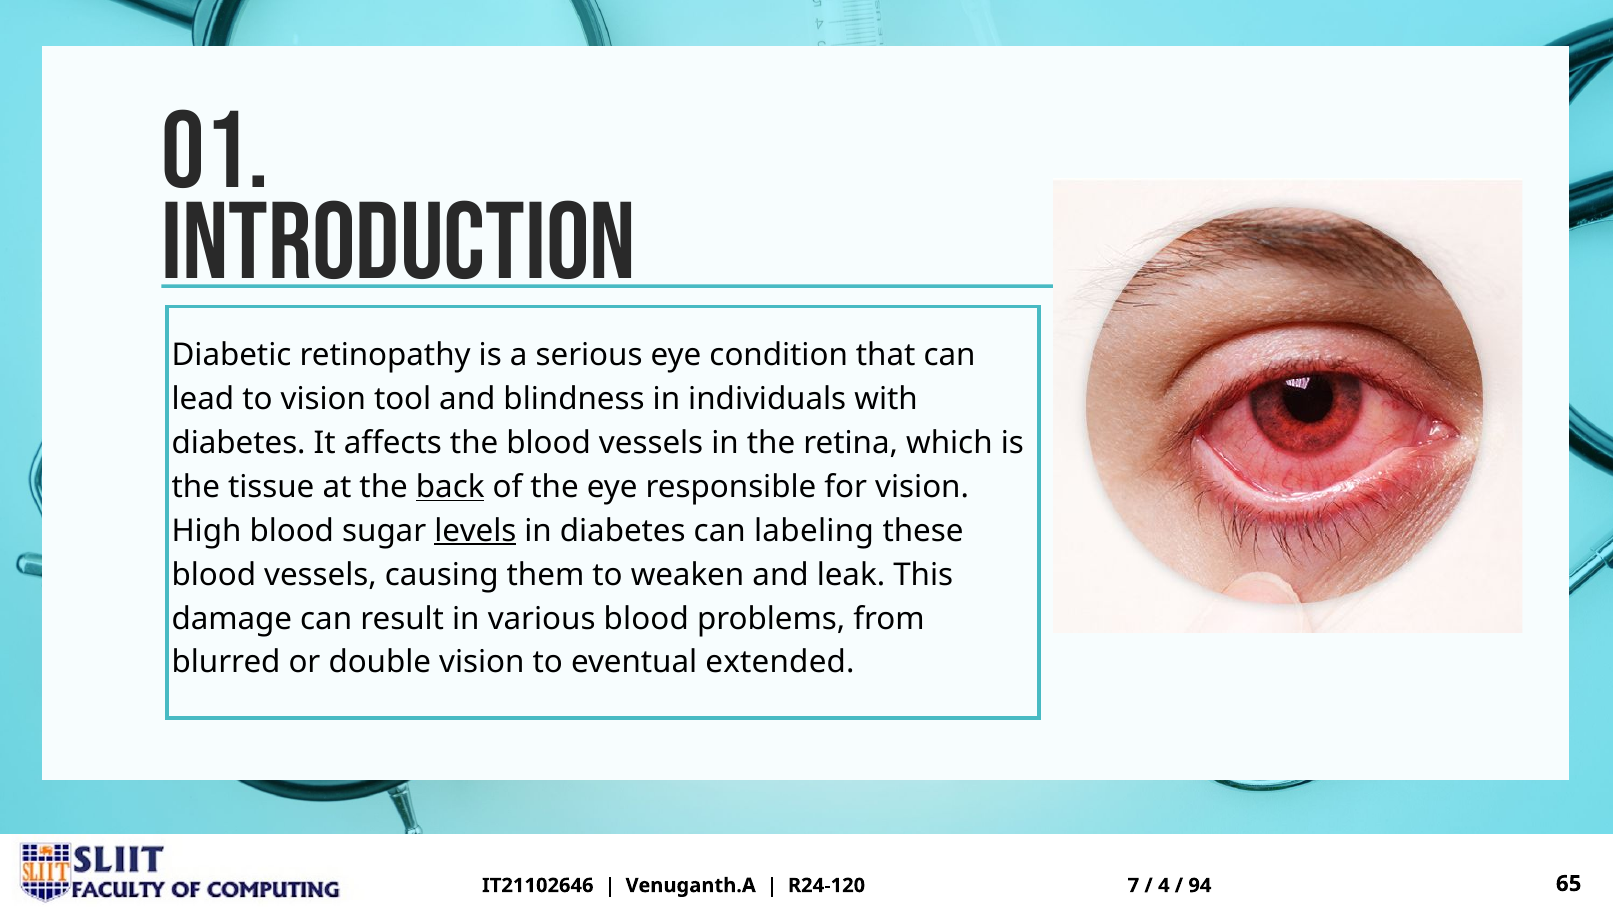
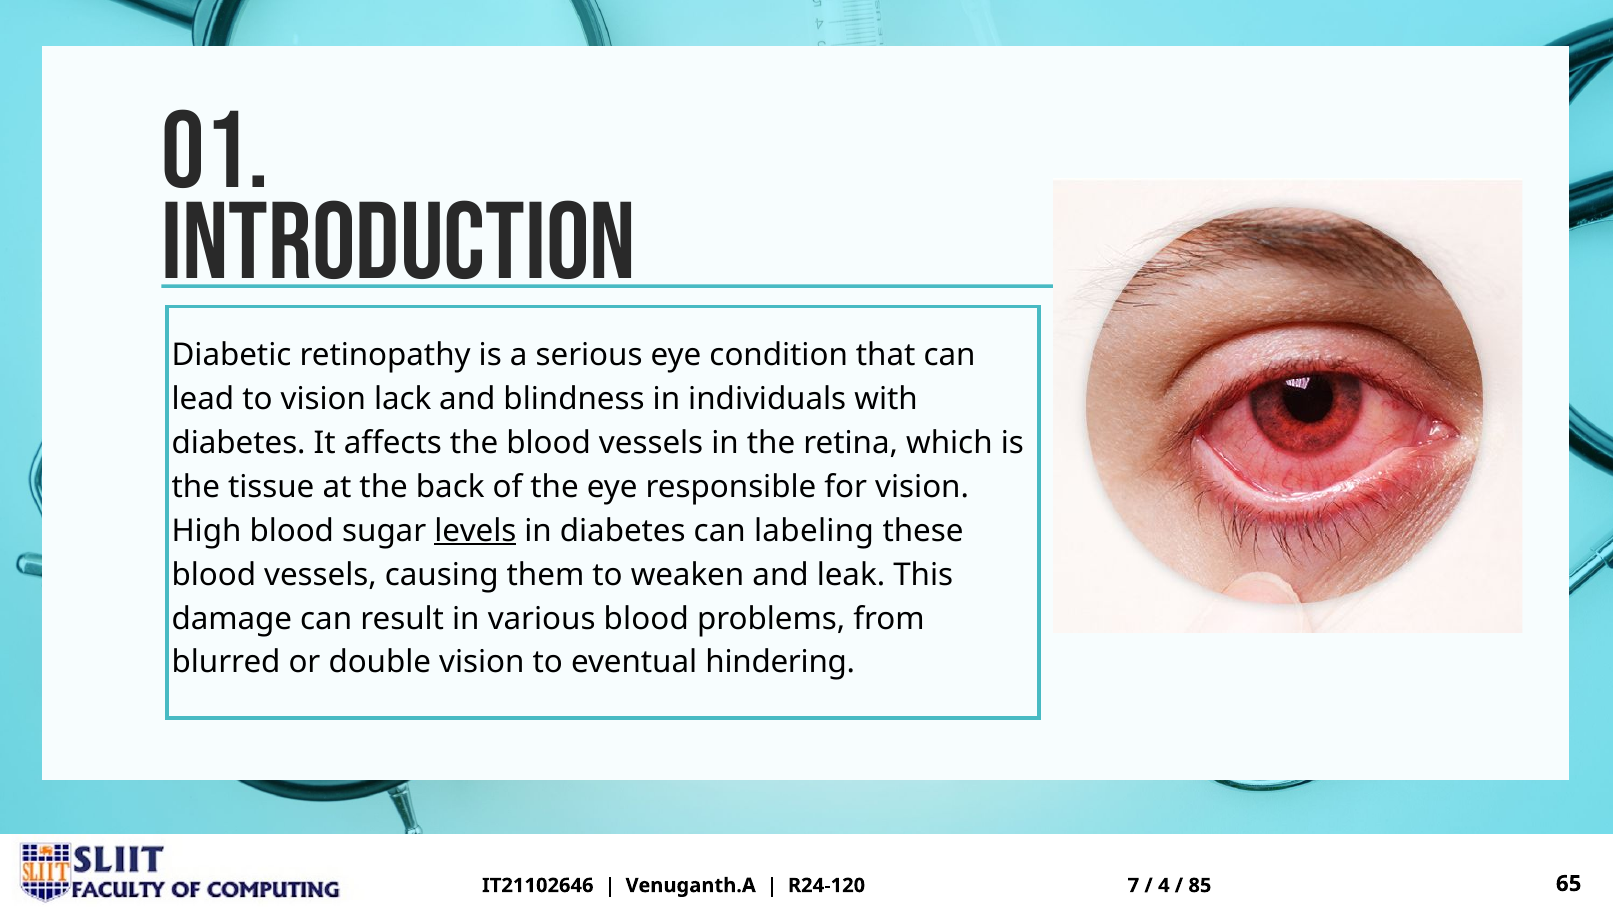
tool: tool -> lack
back underline: present -> none
extended: extended -> hindering
94: 94 -> 85
